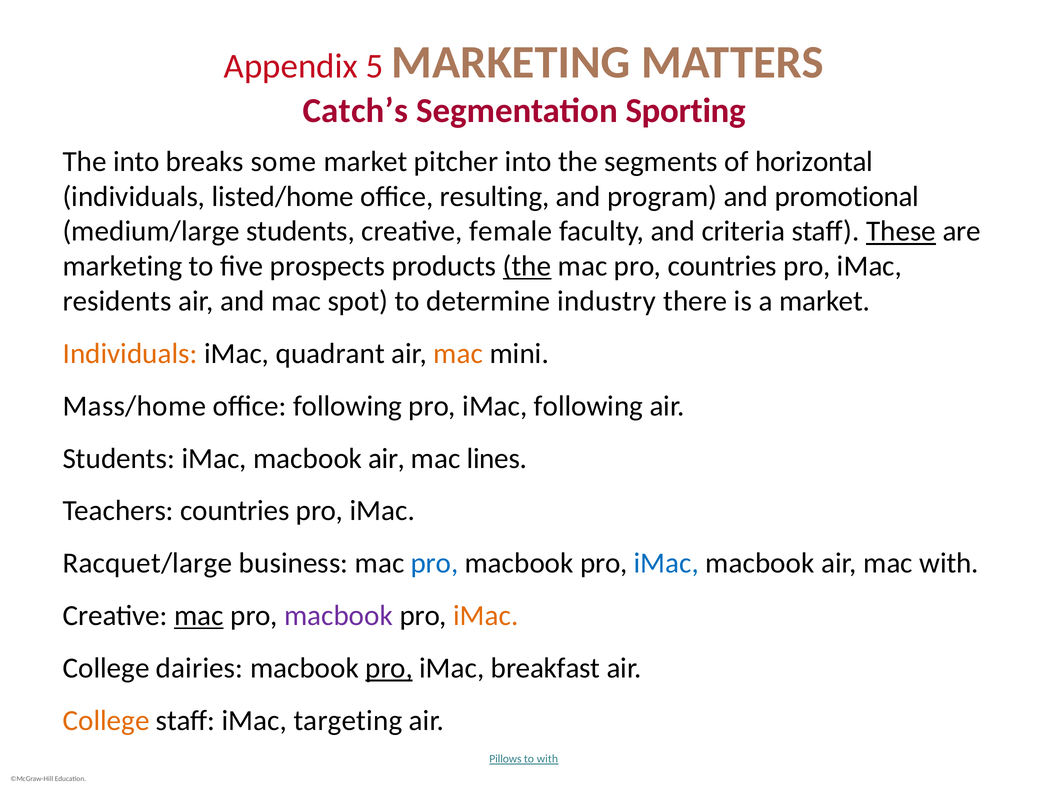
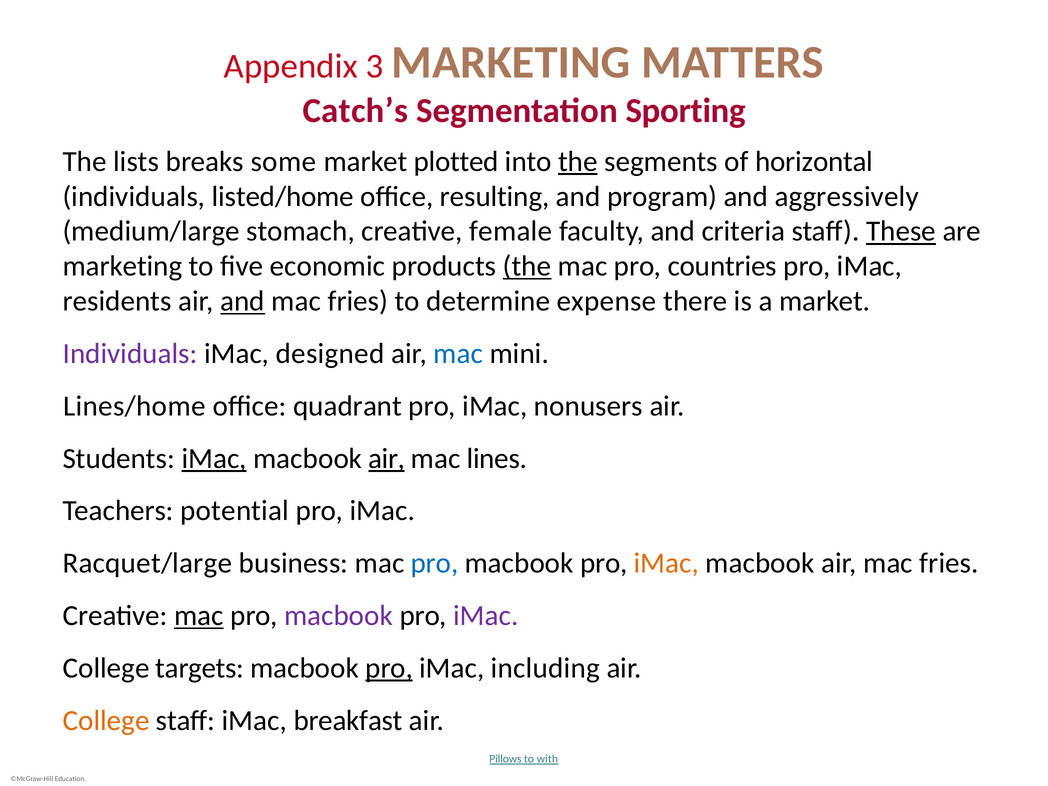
5: 5 -> 3
The into: into -> lists
pitcher: pitcher -> plotted
the at (578, 161) underline: none -> present
promotional: promotional -> aggressively
medium/large students: students -> stomach
prospects: prospects -> economic
and at (243, 301) underline: none -> present
spot at (358, 301): spot -> fries
industry: industry -> expense
Individuals at (130, 354) colour: orange -> purple
quadrant: quadrant -> designed
mac at (458, 354) colour: orange -> blue
Mass/home: Mass/home -> Lines/home
office following: following -> quadrant
iMac following: following -> nonusers
iMac at (214, 458) underline: none -> present
air at (387, 458) underline: none -> present
Teachers countries: countries -> potential
iMac at (666, 563) colour: blue -> orange
air mac with: with -> fries
iMac at (486, 616) colour: orange -> purple
dairies: dairies -> targets
breakfast: breakfast -> including
targeting: targeting -> breakfast
